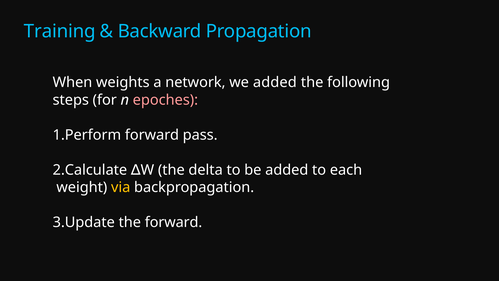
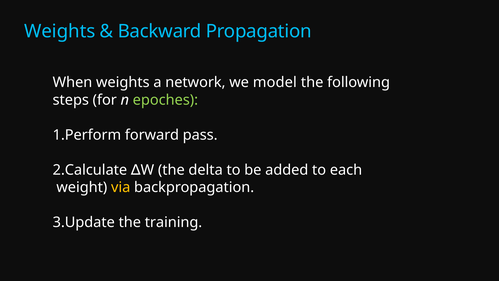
Training at (60, 31): Training -> Weights
we added: added -> model
epoches colour: pink -> light green
the forward: forward -> training
